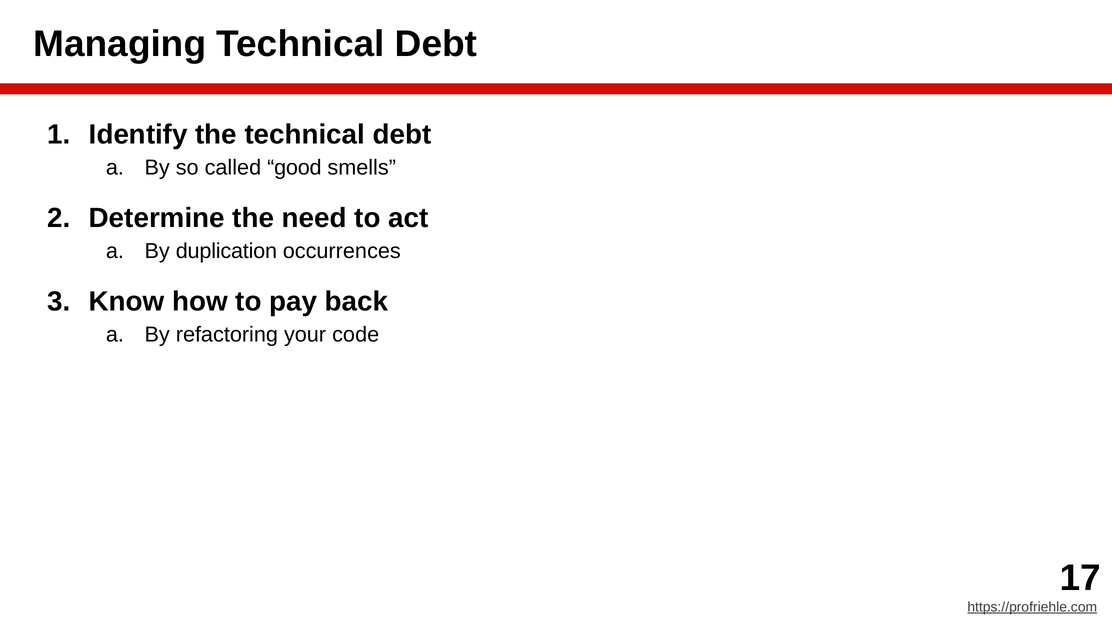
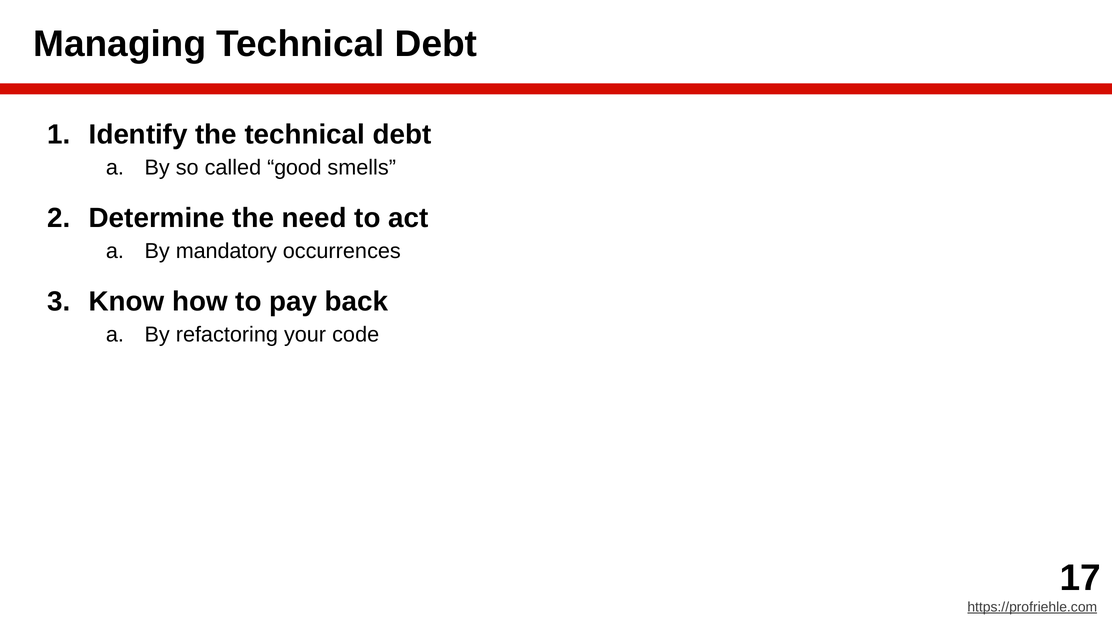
duplication: duplication -> mandatory
